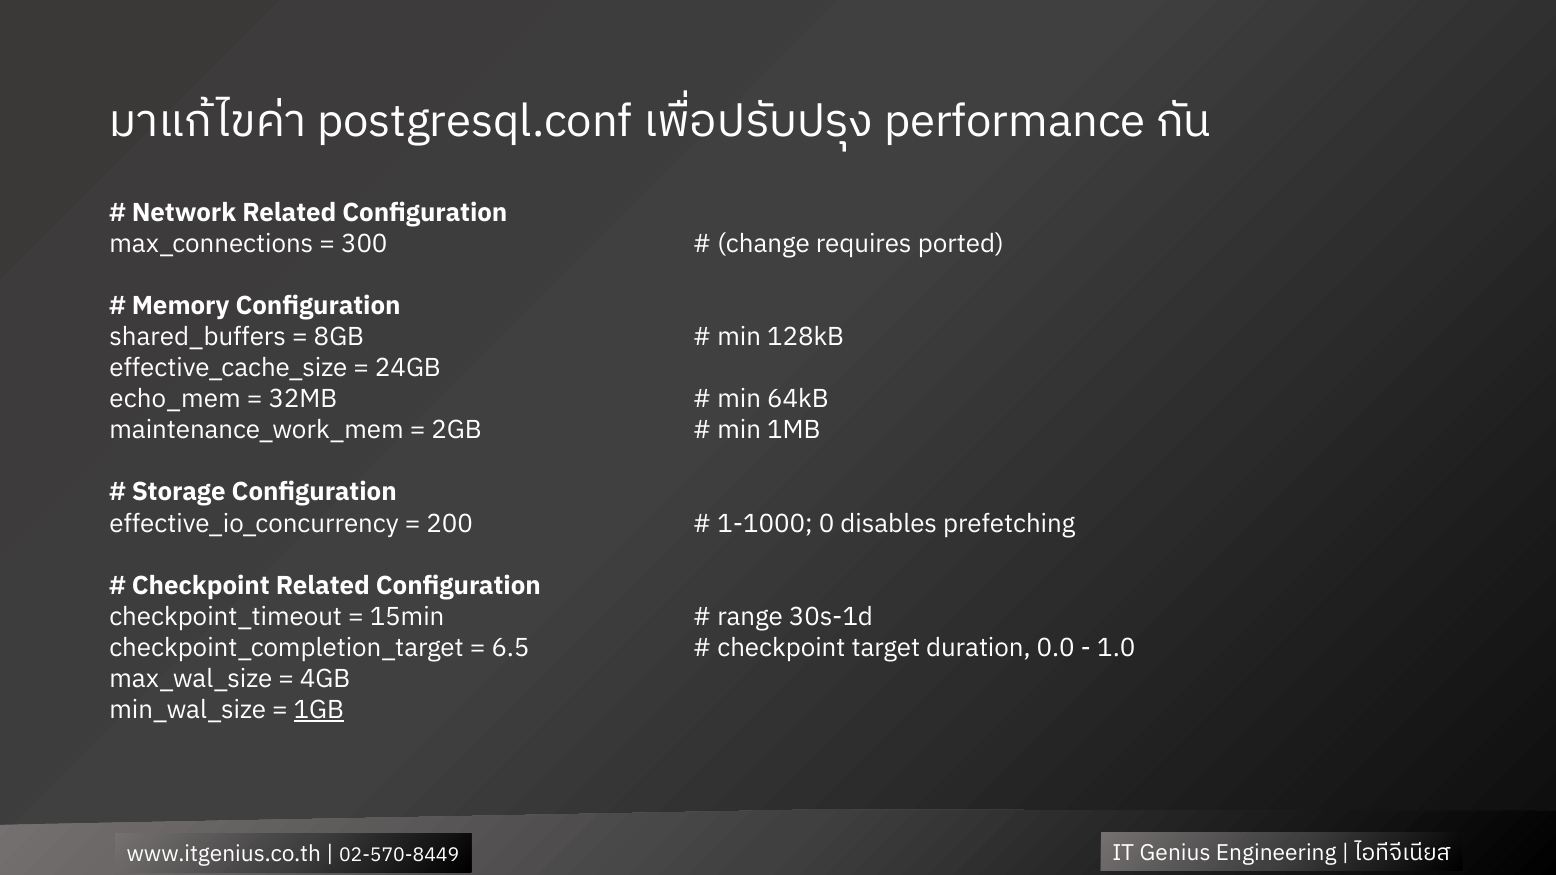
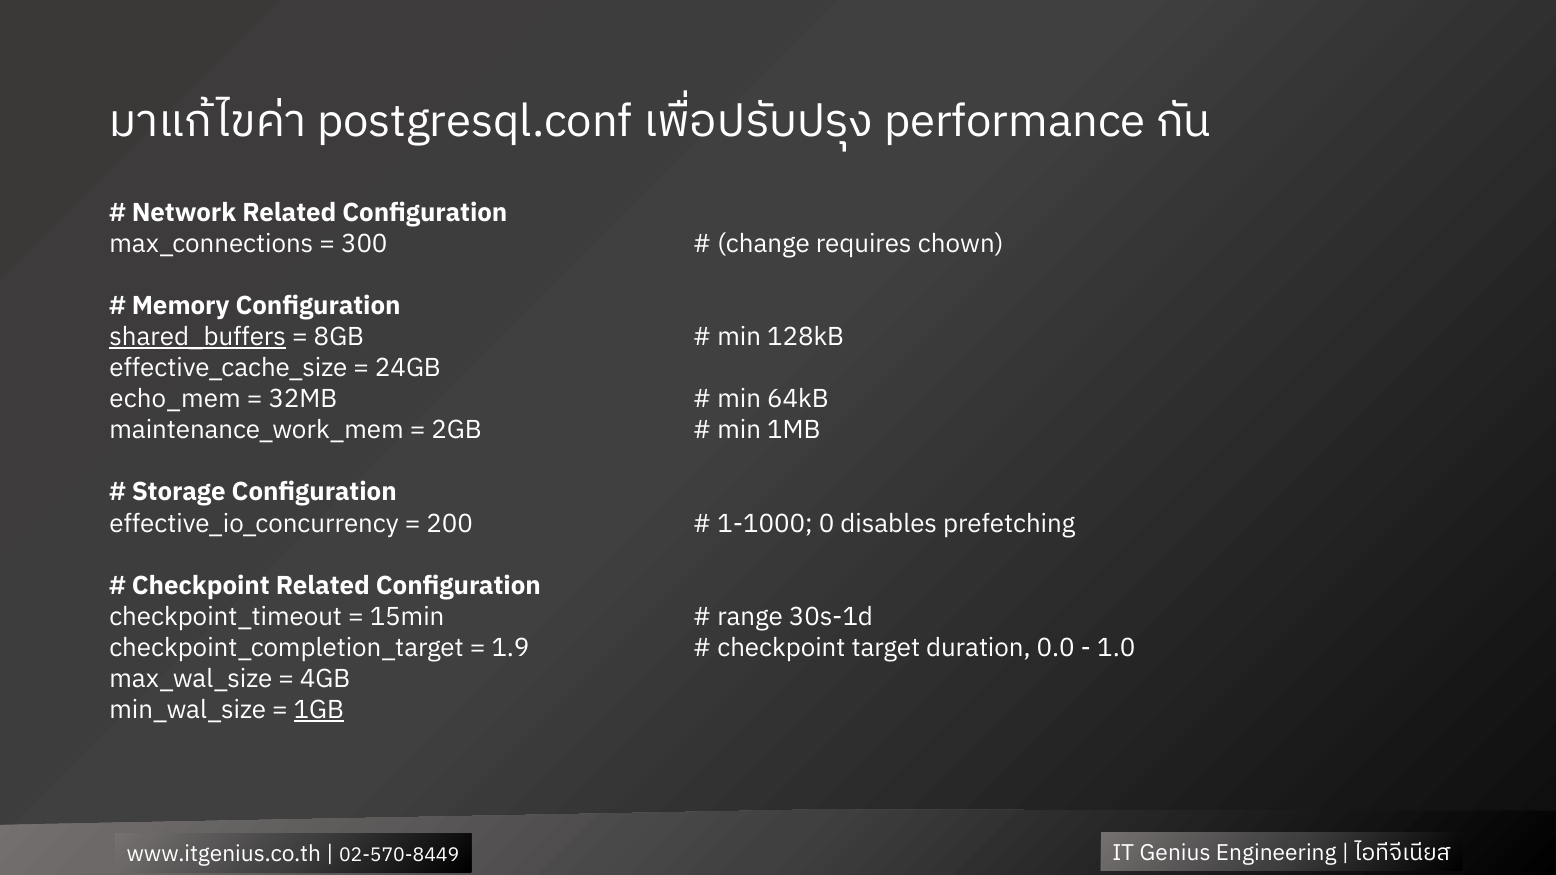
ported: ported -> chown
shared_buffers underline: none -> present
6.5: 6.5 -> 1.9
